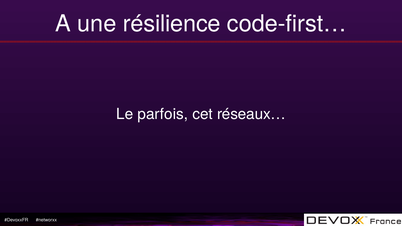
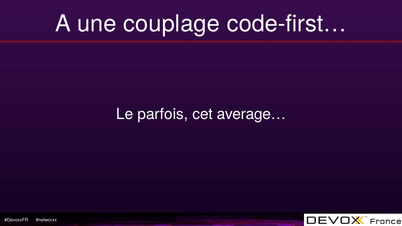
résilience: résilience -> couplage
réseaux…: réseaux… -> average…
